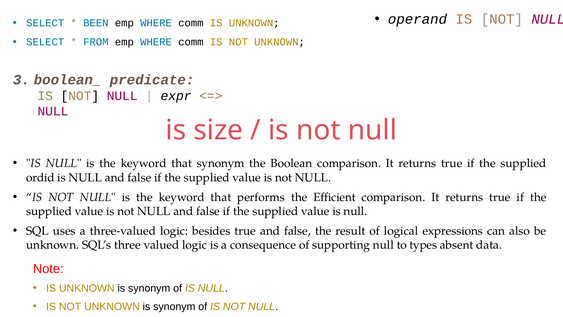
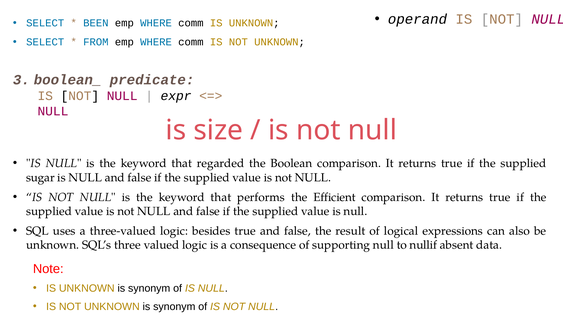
that synonym: synonym -> regarded
ordid: ordid -> sugar
types: types -> nullif
